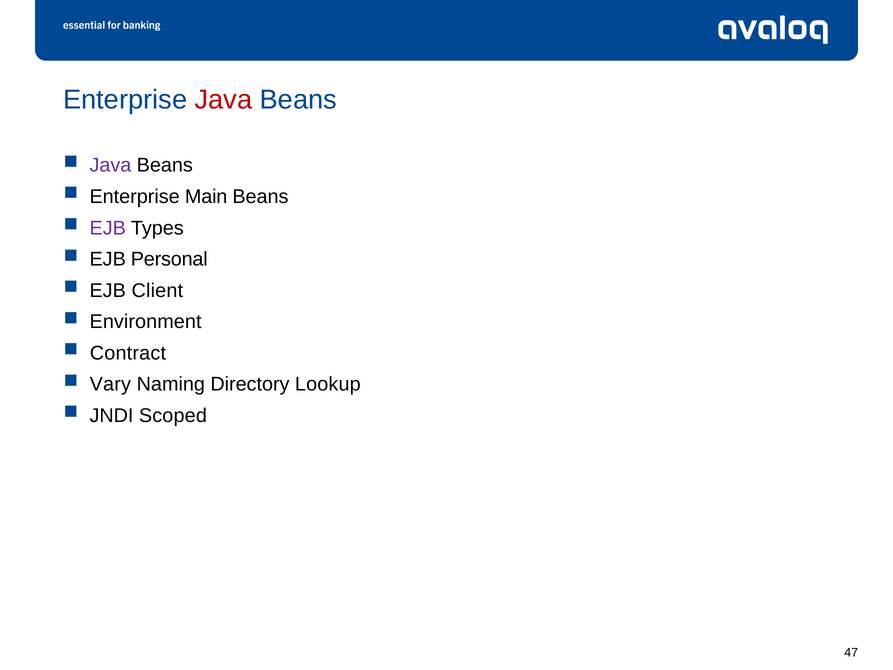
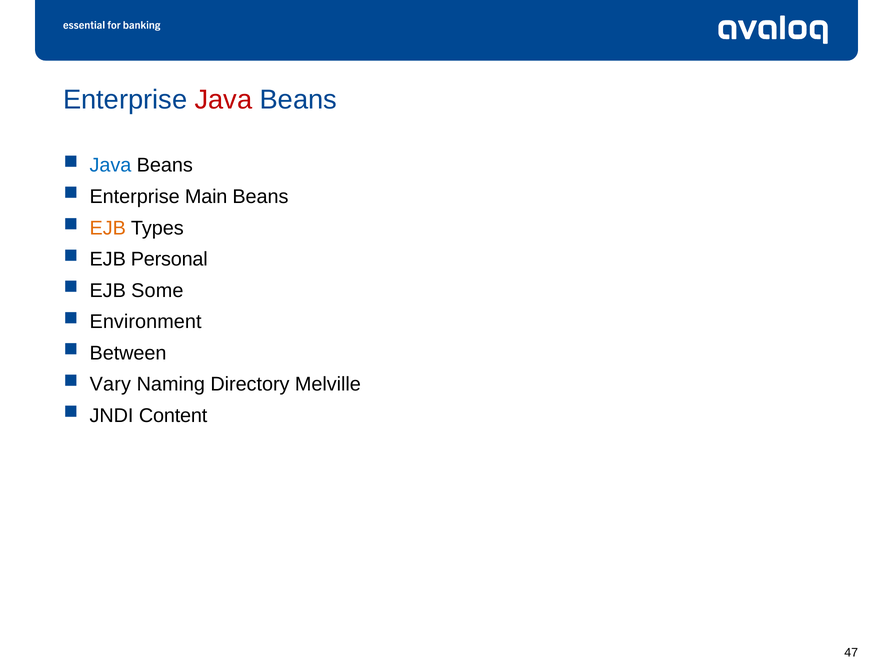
Java at (110, 165) colour: purple -> blue
EJB at (108, 228) colour: purple -> orange
Client: Client -> Some
Contract: Contract -> Between
Lookup: Lookup -> Melville
Scoped: Scoped -> Content
